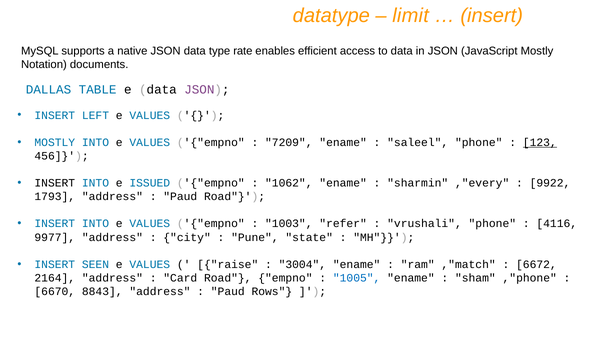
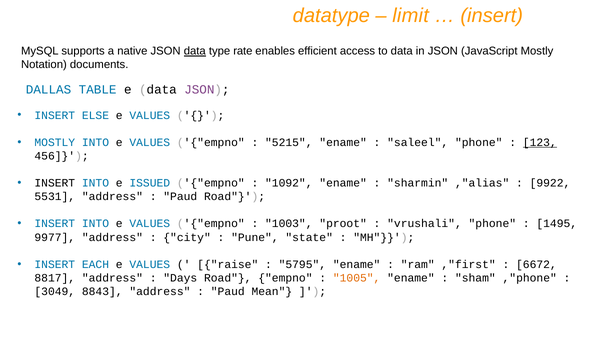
data at (195, 51) underline: none -> present
LEFT: LEFT -> ELSE
7209: 7209 -> 5215
1062: 1062 -> 1092
,"every: ,"every -> ,"alias
1793: 1793 -> 5531
refer: refer -> proot
4116: 4116 -> 1495
SEEN: SEEN -> EACH
3004: 3004 -> 5795
,"match: ,"match -> ,"first
2164: 2164 -> 8817
Card: Card -> Days
1005 colour: blue -> orange
6670: 6670 -> 3049
Rows: Rows -> Mean
